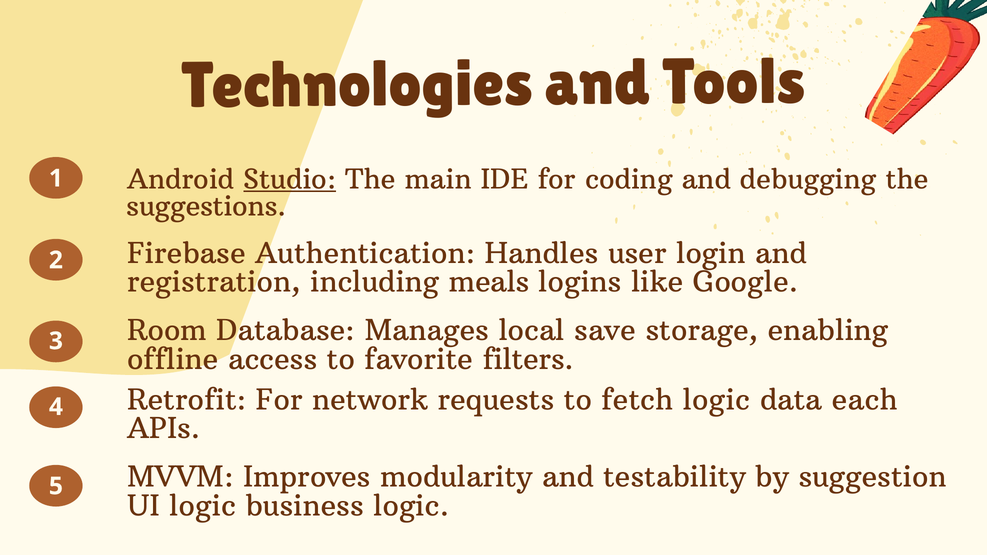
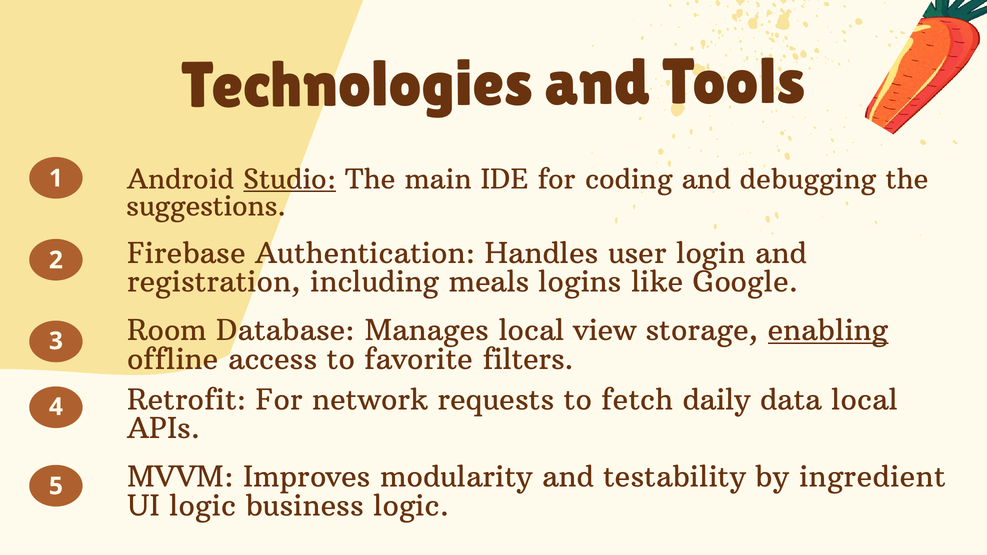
save: save -> view
enabling underline: none -> present
fetch logic: logic -> daily
data each: each -> local
suggestion: suggestion -> ingredient
